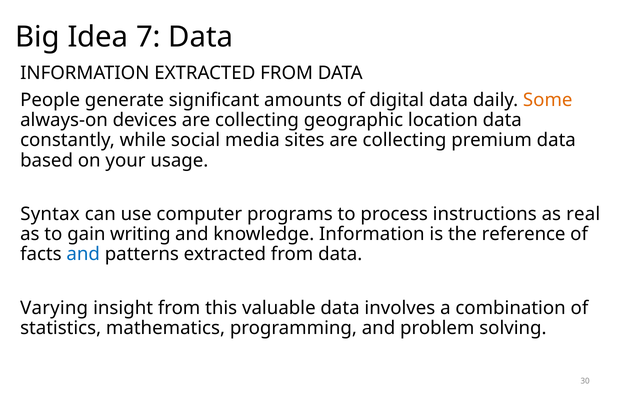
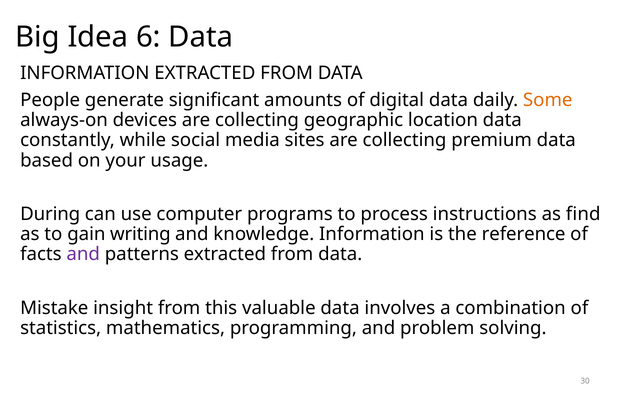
7: 7 -> 6
Syntax: Syntax -> During
real: real -> find
and at (83, 254) colour: blue -> purple
Varying: Varying -> Mistake
